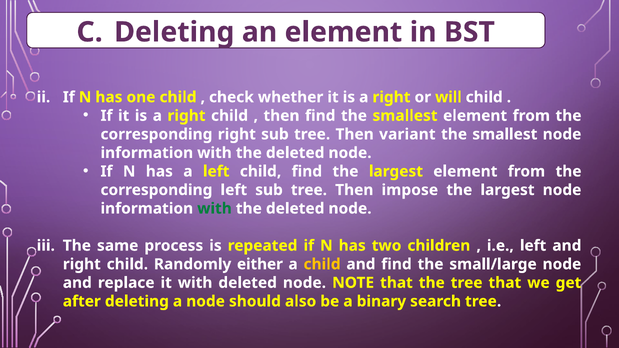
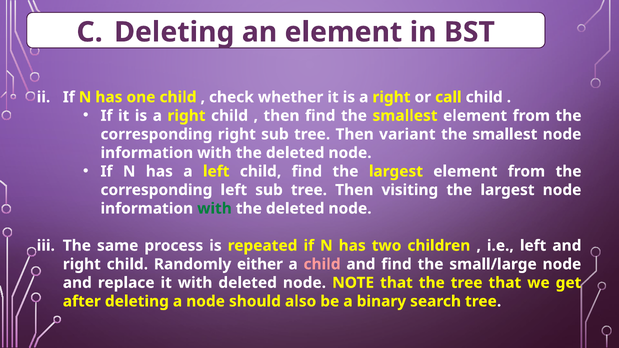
will: will -> call
impose: impose -> visiting
child at (322, 264) colour: yellow -> pink
